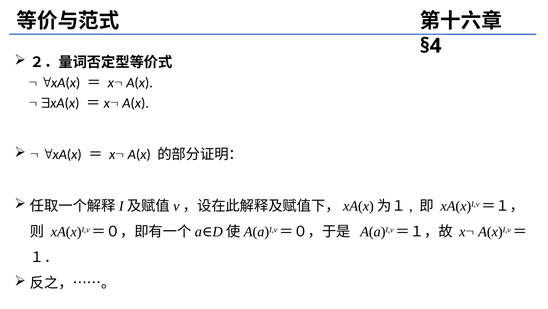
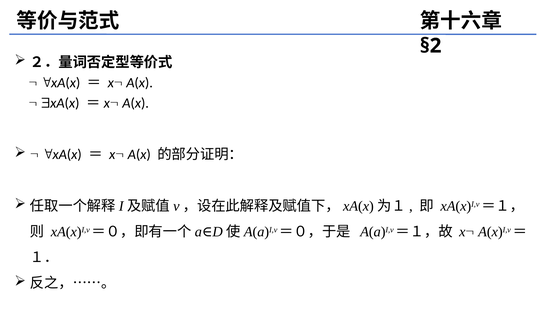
§4: §4 -> §2
